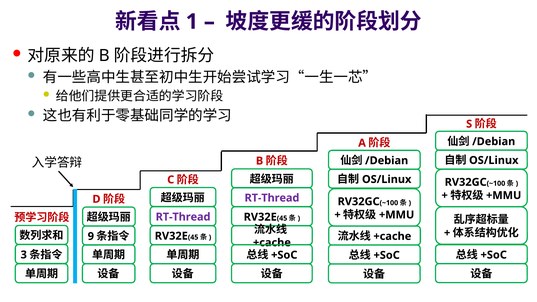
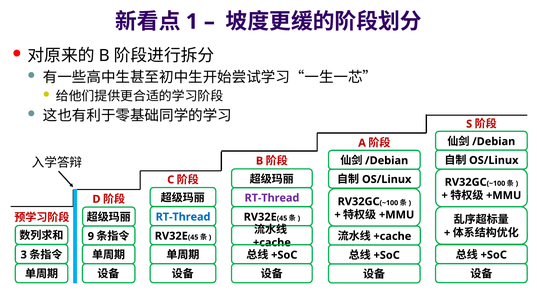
RT-Thread at (183, 217) colour: purple -> blue
